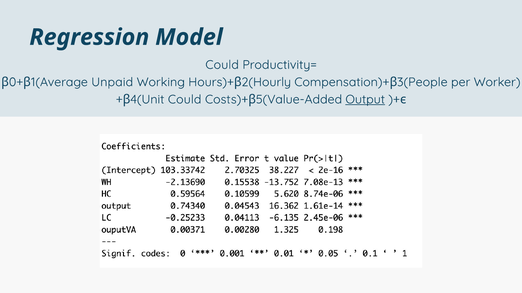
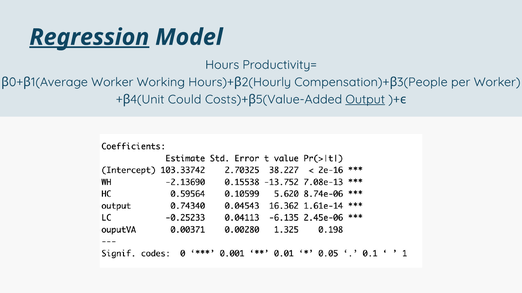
Regression underline: none -> present
Could at (222, 65): Could -> Hours
Unpaid at (112, 82): Unpaid -> Worker
